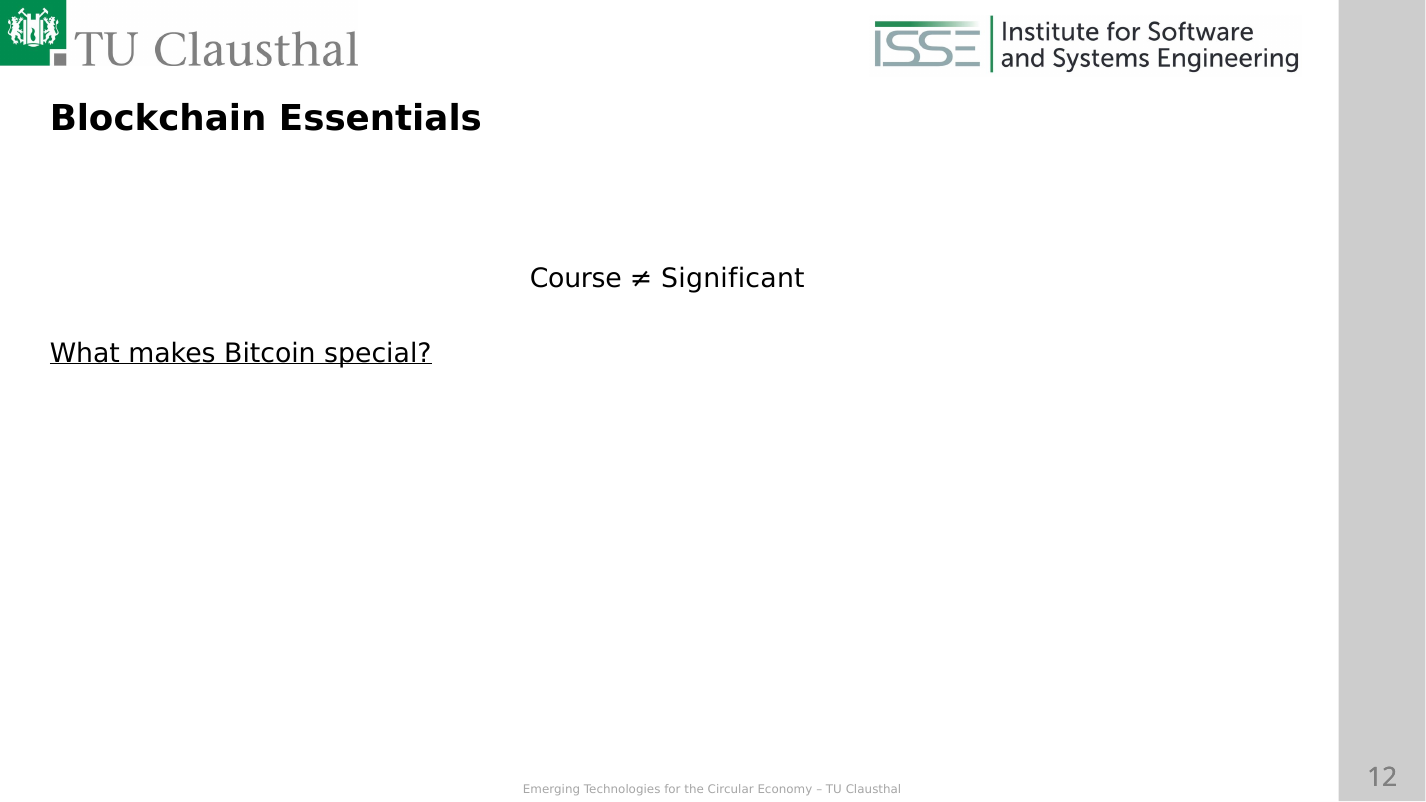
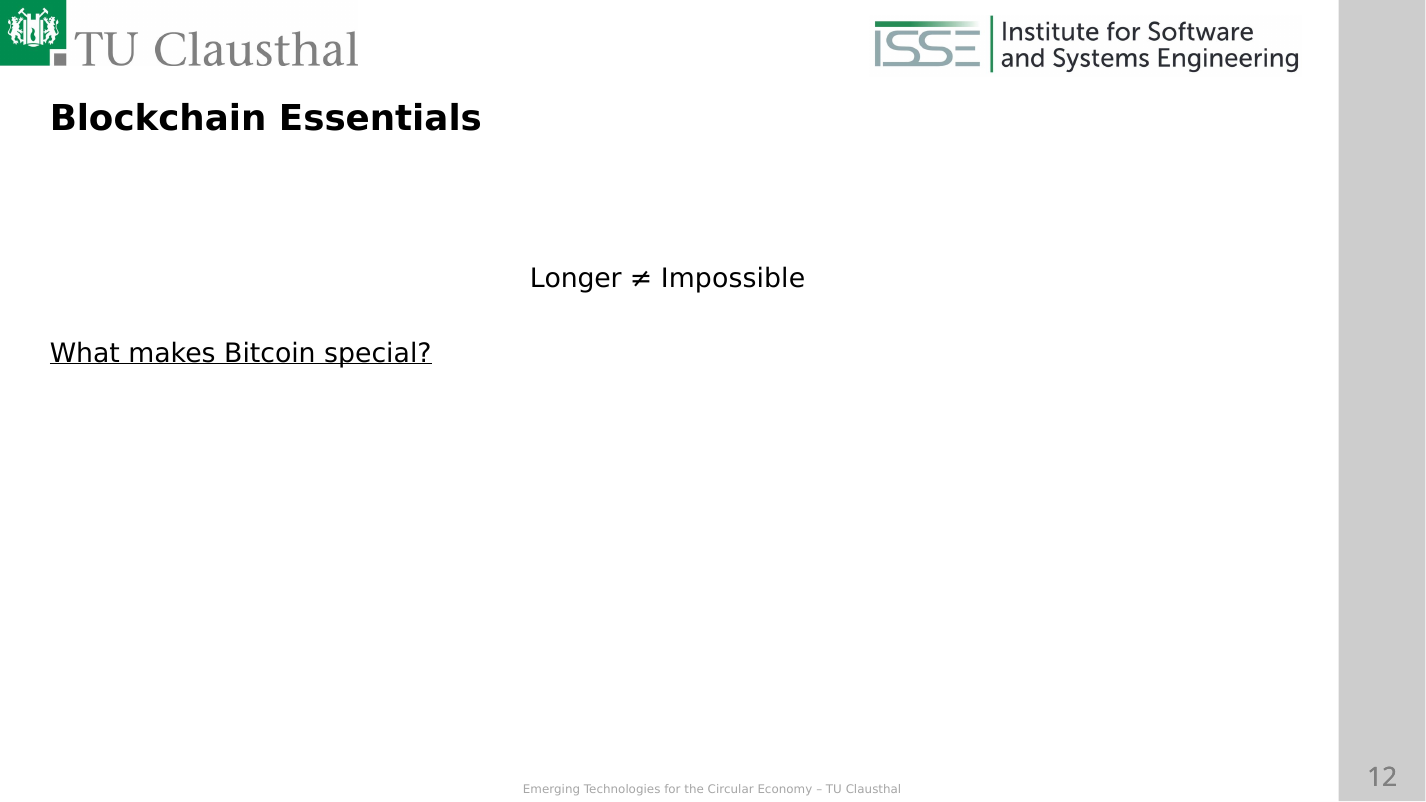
Course: Course -> Longer
Significant: Significant -> Impossible
